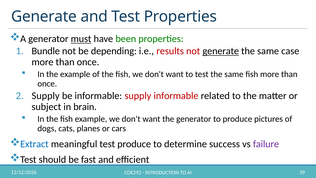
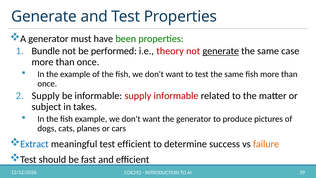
must underline: present -> none
depending: depending -> performed
results: results -> theory
brain: brain -> takes
test produce: produce -> efficient
failure colour: purple -> orange
